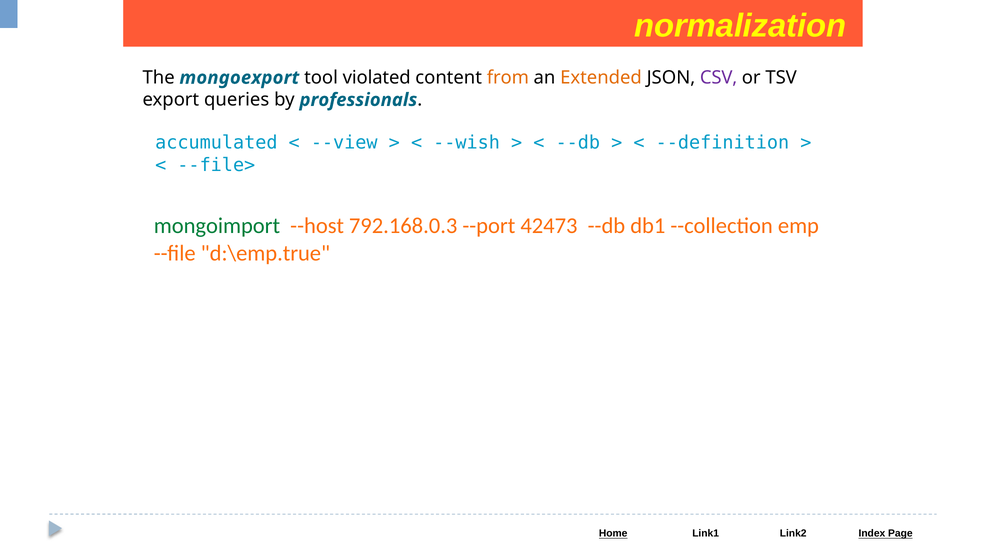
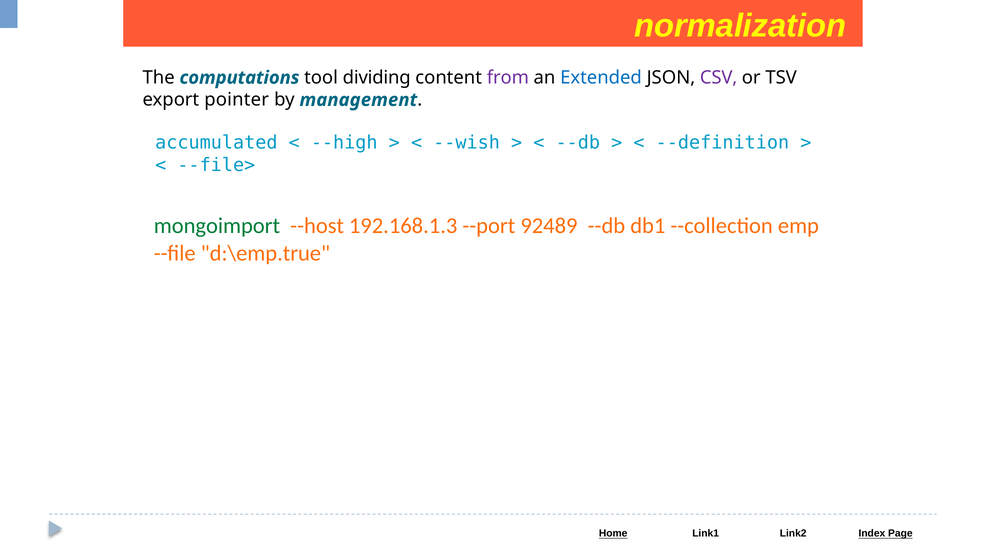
mongoexport: mongoexport -> computations
violated: violated -> dividing
from colour: orange -> purple
Extended colour: orange -> blue
queries: queries -> pointer
professionals: professionals -> management
--view: --view -> --high
792.168.0.3: 792.168.0.3 -> 192.168.1.3
42473: 42473 -> 92489
